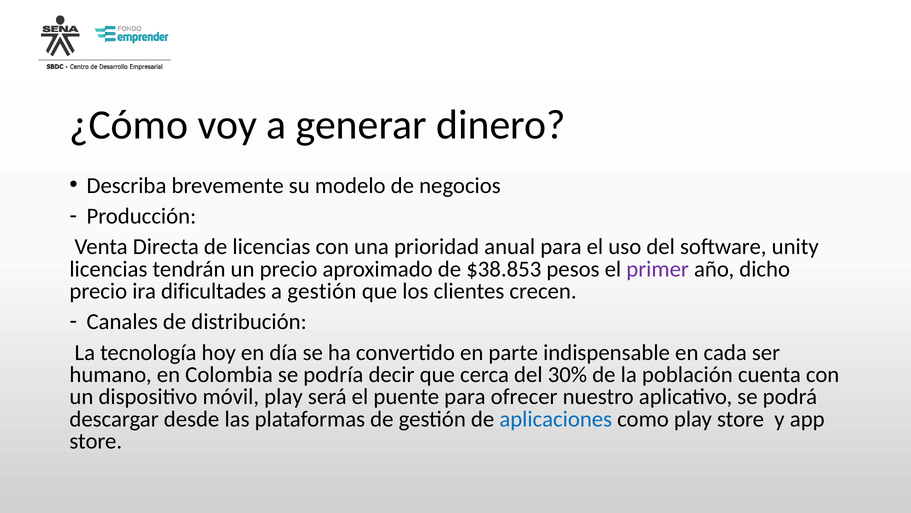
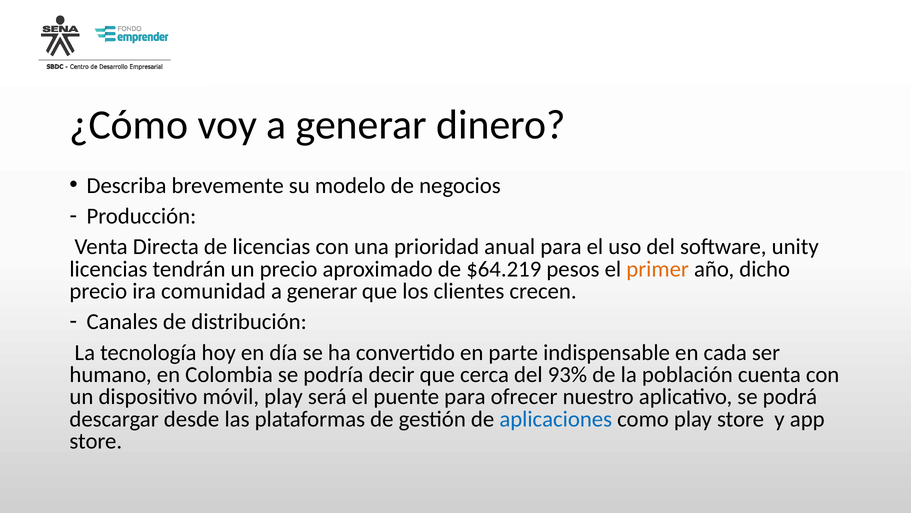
$38.853: $38.853 -> $64.219
primer colour: purple -> orange
dificultades: dificultades -> comunidad
gestión at (322, 291): gestión -> generar
30%: 30% -> 93%
